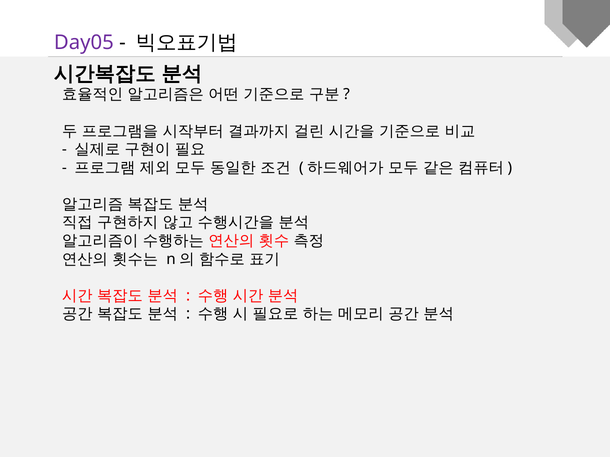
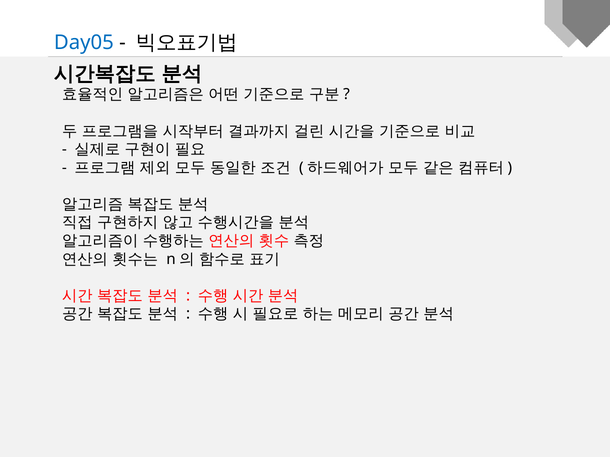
Day05 colour: purple -> blue
